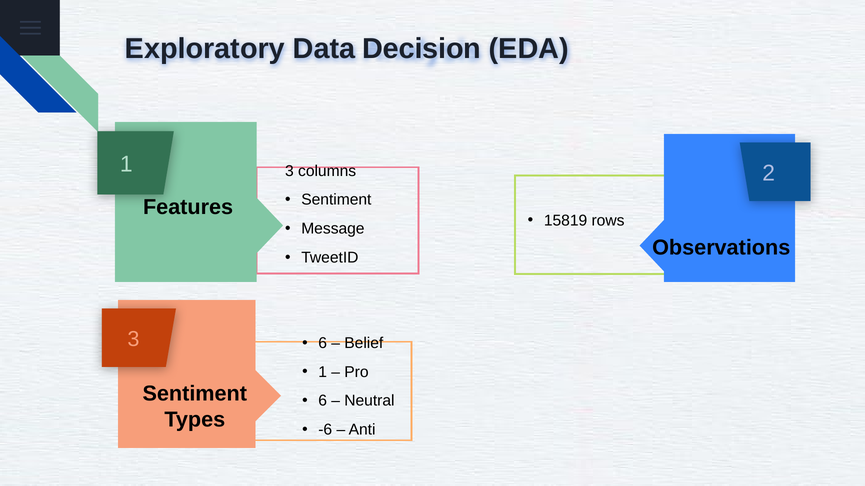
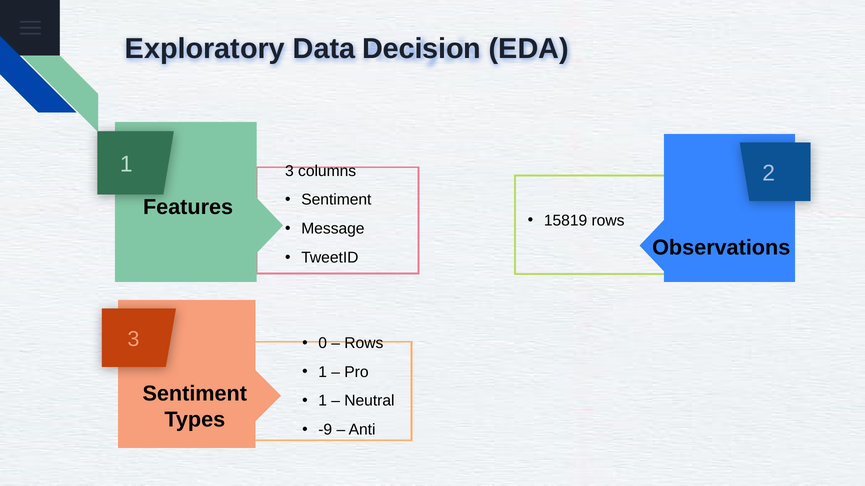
6 at (323, 343): 6 -> 0
Belief at (364, 343): Belief -> Rows
6 at (323, 401): 6 -> 1
-6: -6 -> -9
